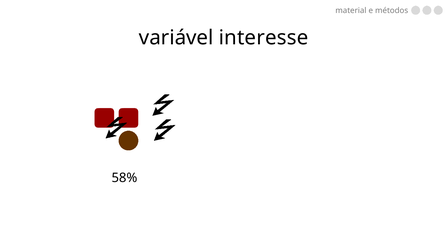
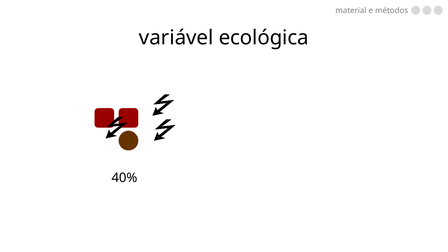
interesse: interesse -> ecológica
58%: 58% -> 40%
